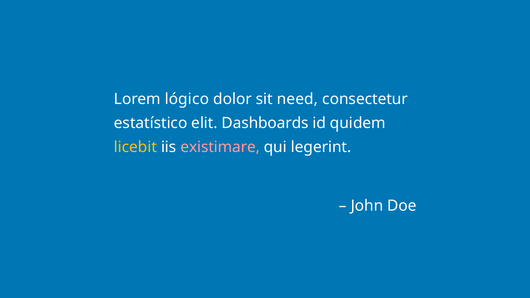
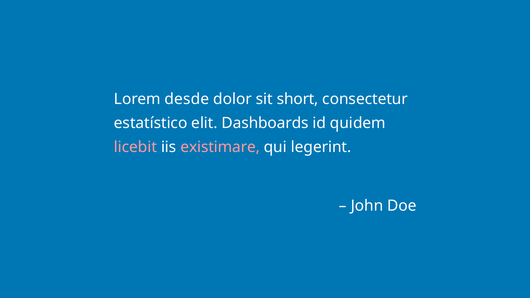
lógico: lógico -> desde
need: need -> short
licebit colour: yellow -> pink
